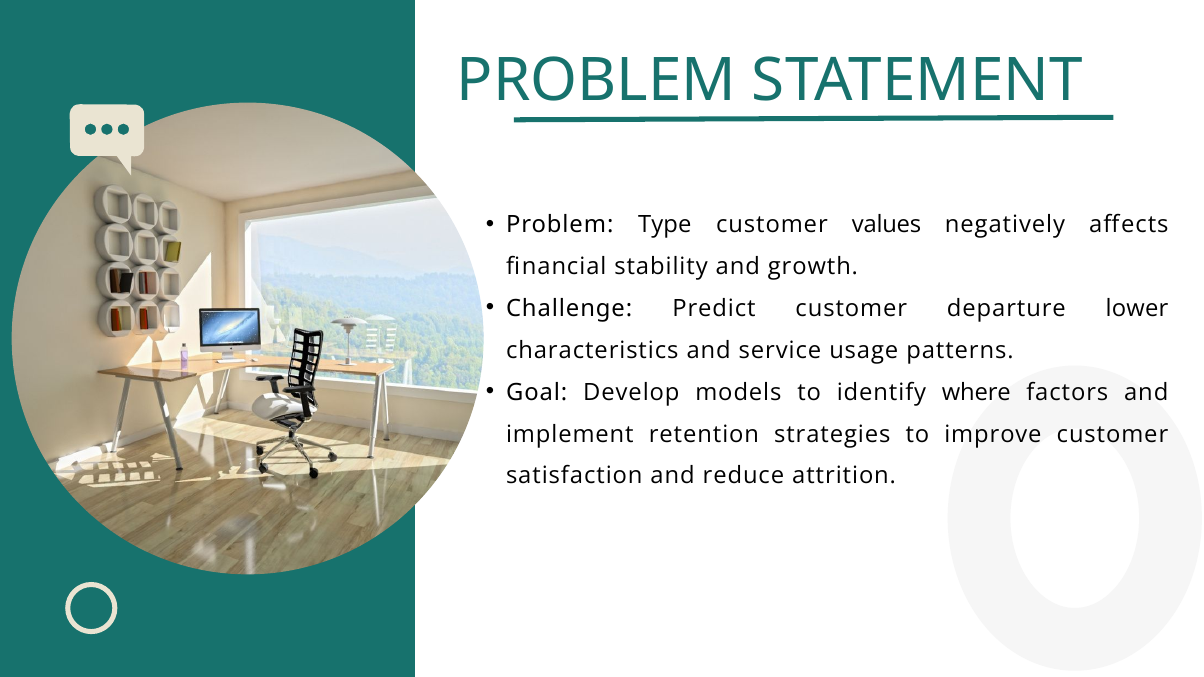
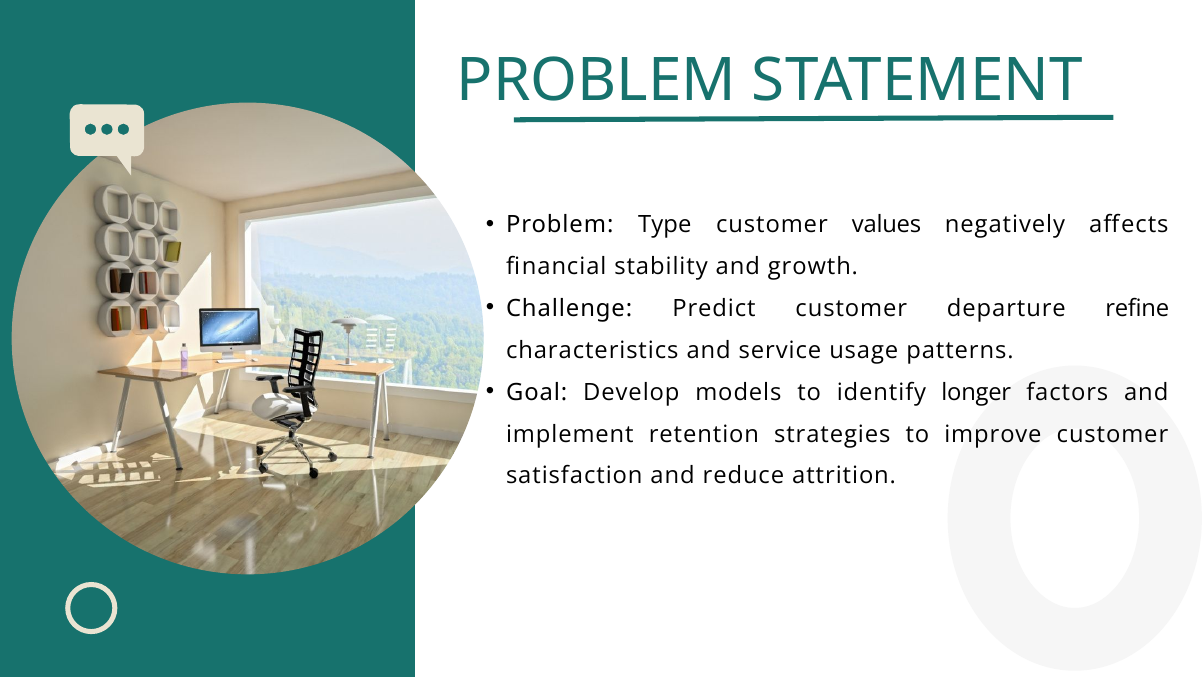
lower: lower -> refine
where: where -> longer
